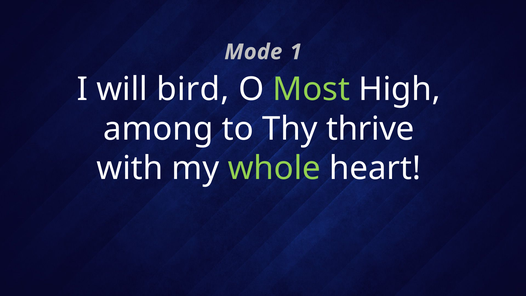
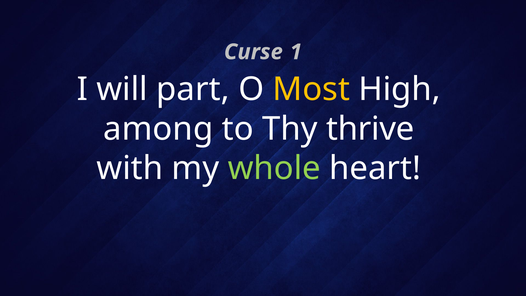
Mode: Mode -> Curse
bird: bird -> part
Most colour: light green -> yellow
